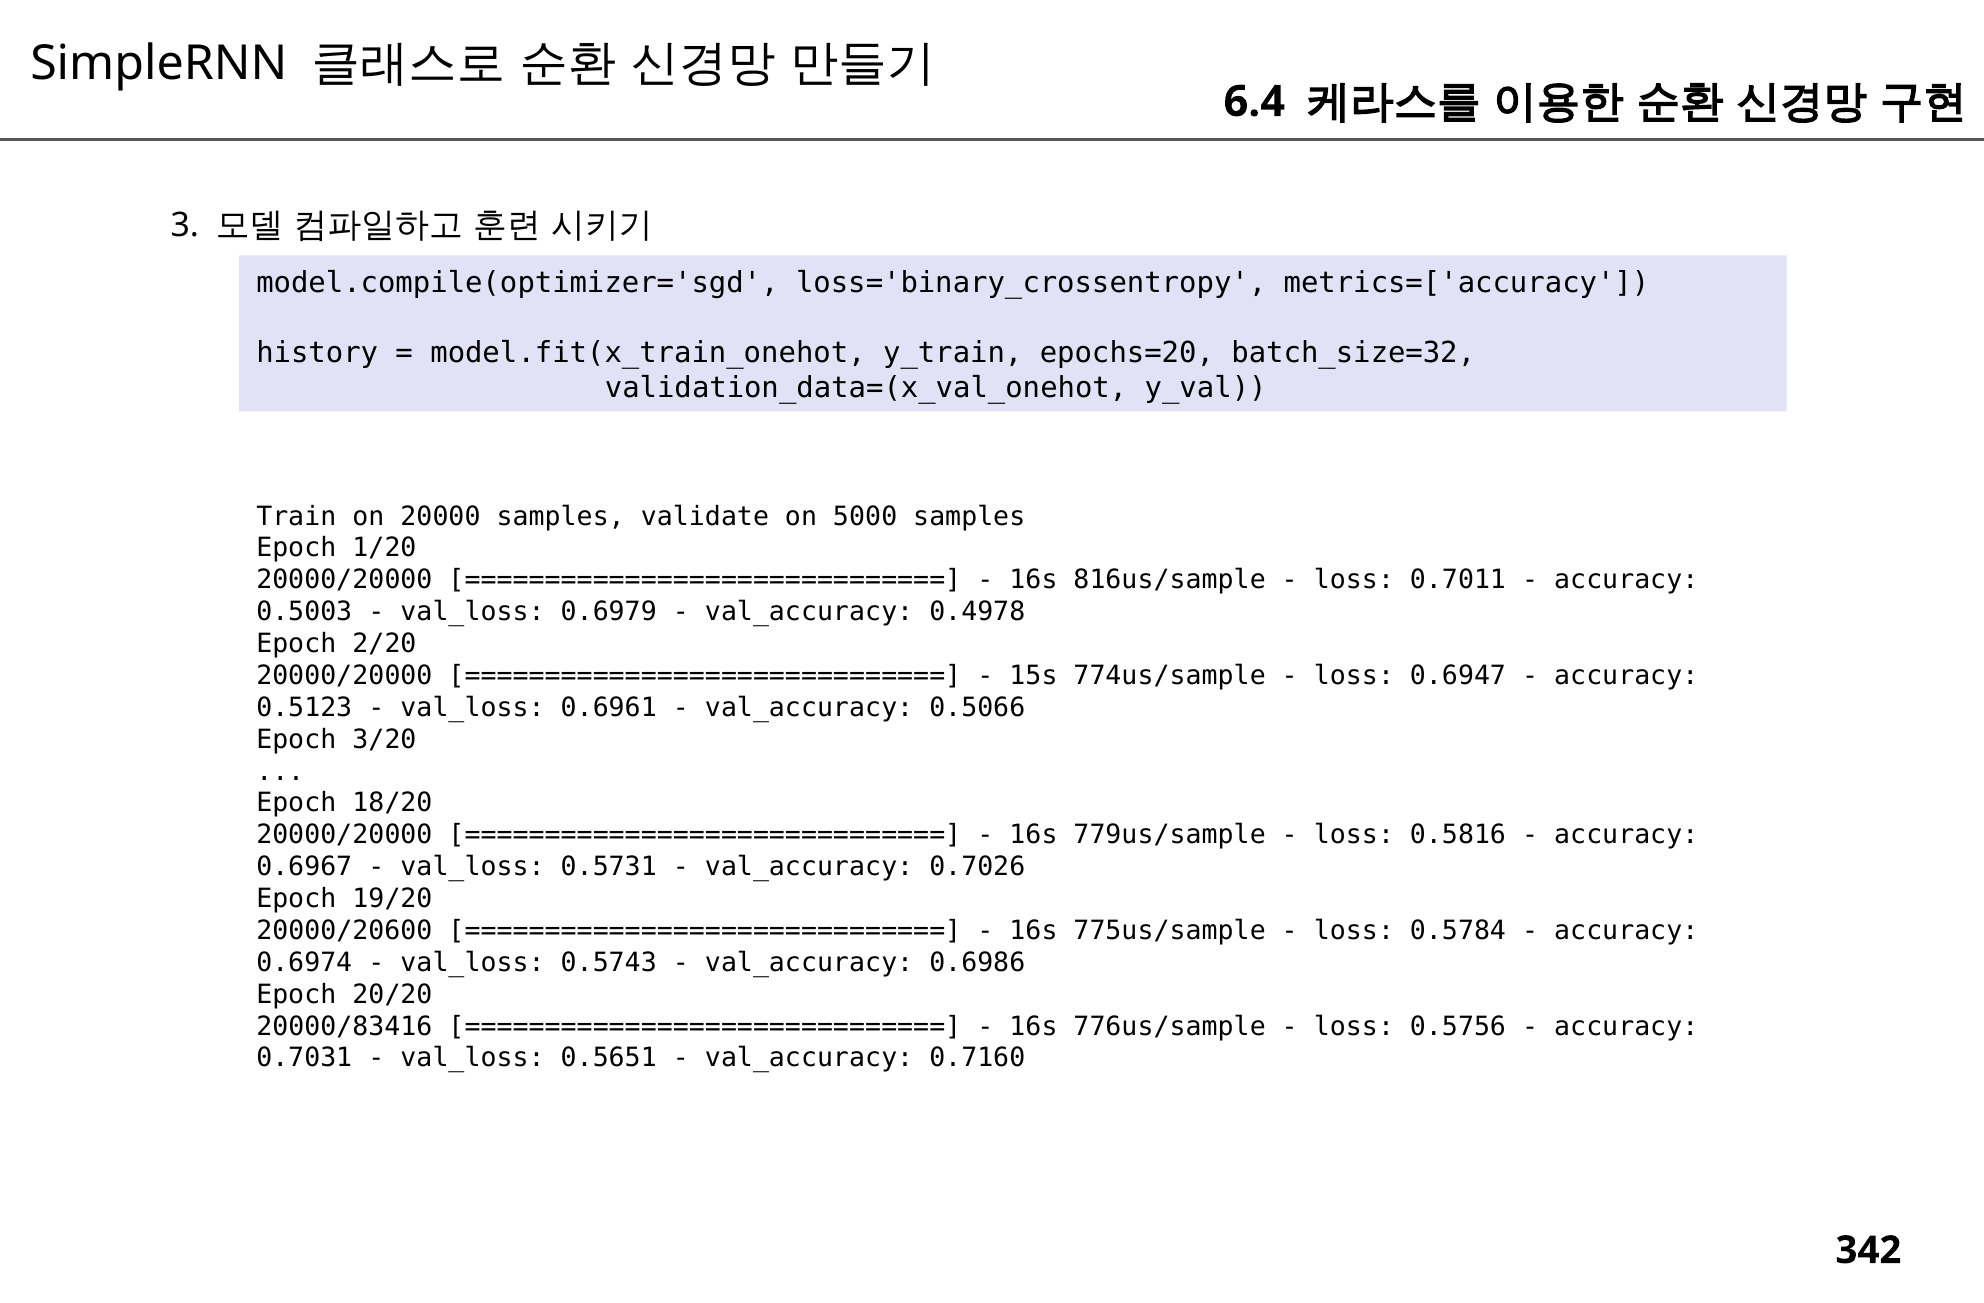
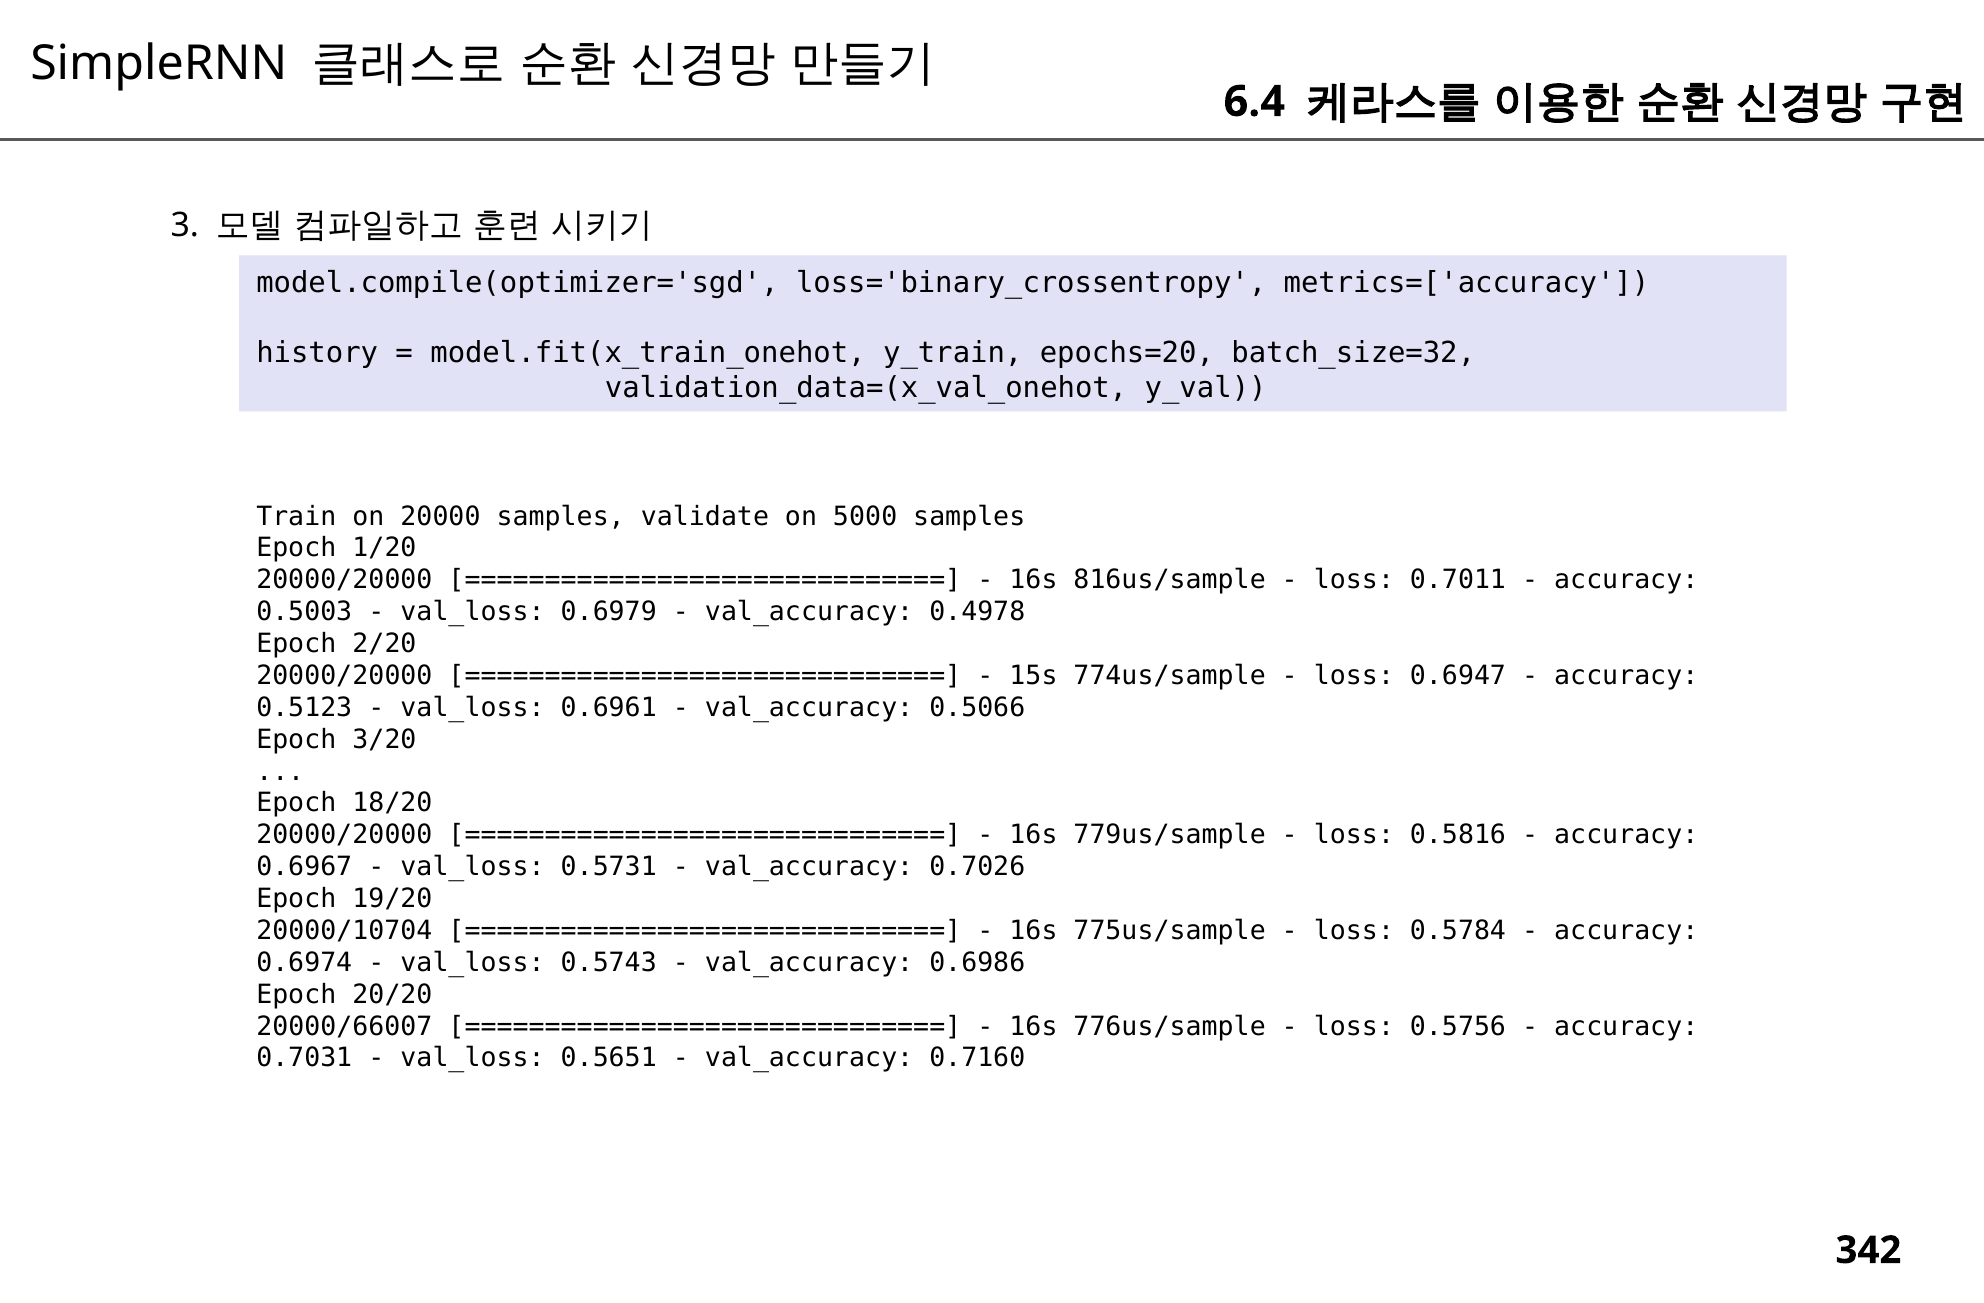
20000/20600: 20000/20600 -> 20000/10704
20000/83416: 20000/83416 -> 20000/66007
